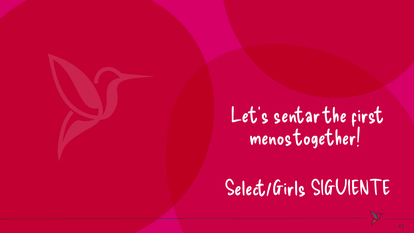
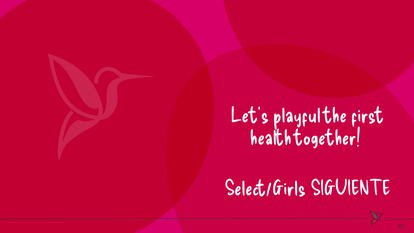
sentar: sentar -> playful
menos: menos -> health
